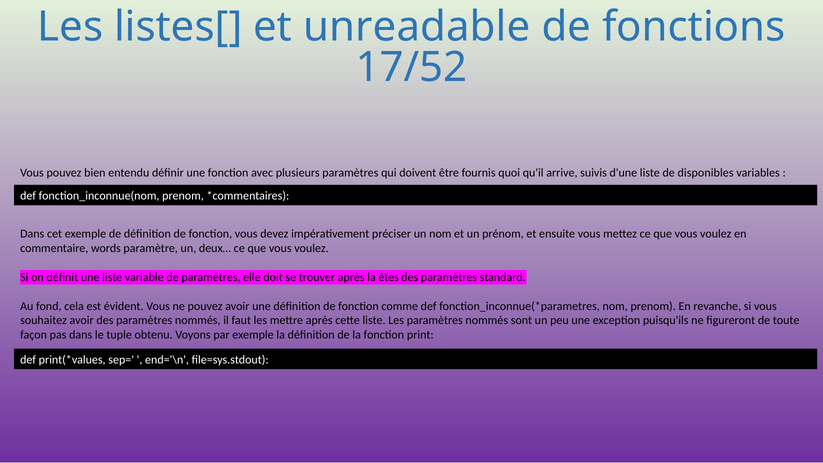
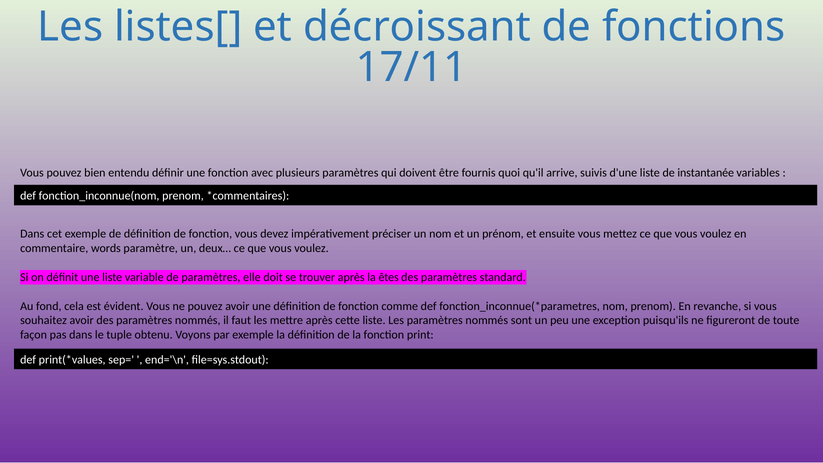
unreadable: unreadable -> décroissant
17/52: 17/52 -> 17/11
disponibles: disponibles -> instantanée
